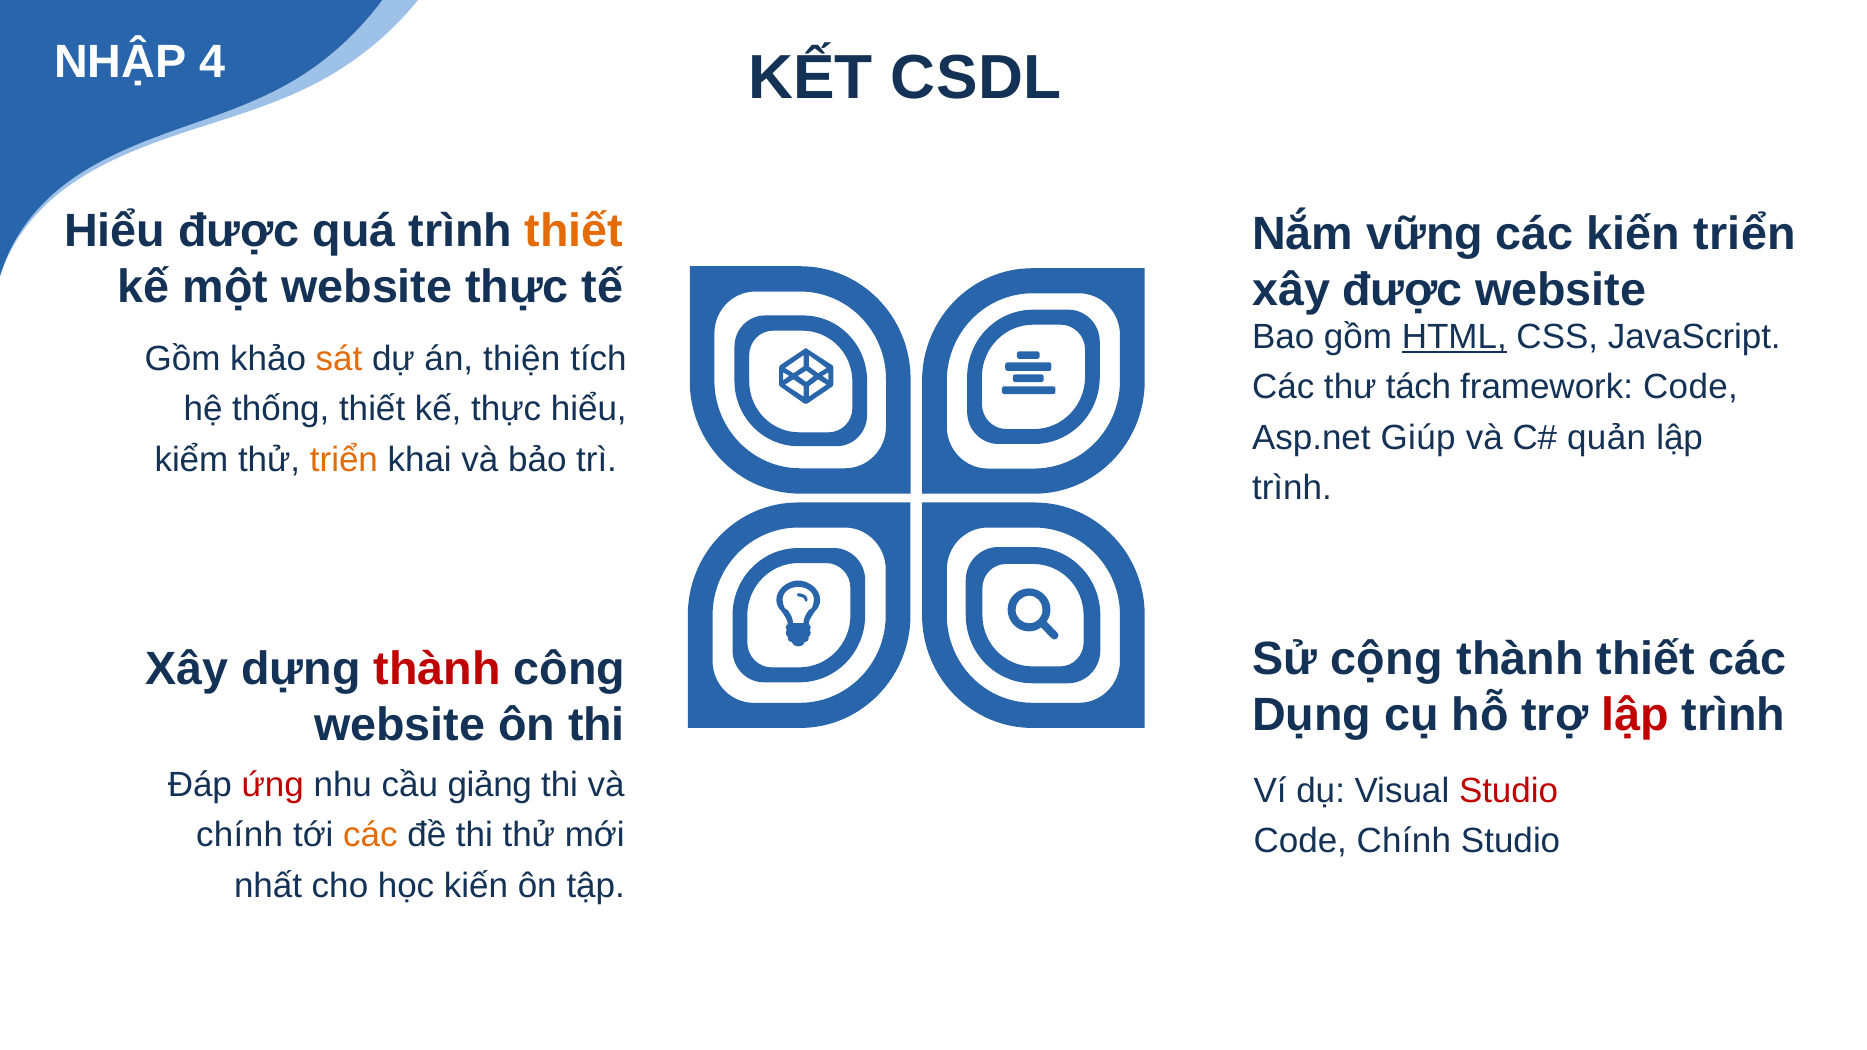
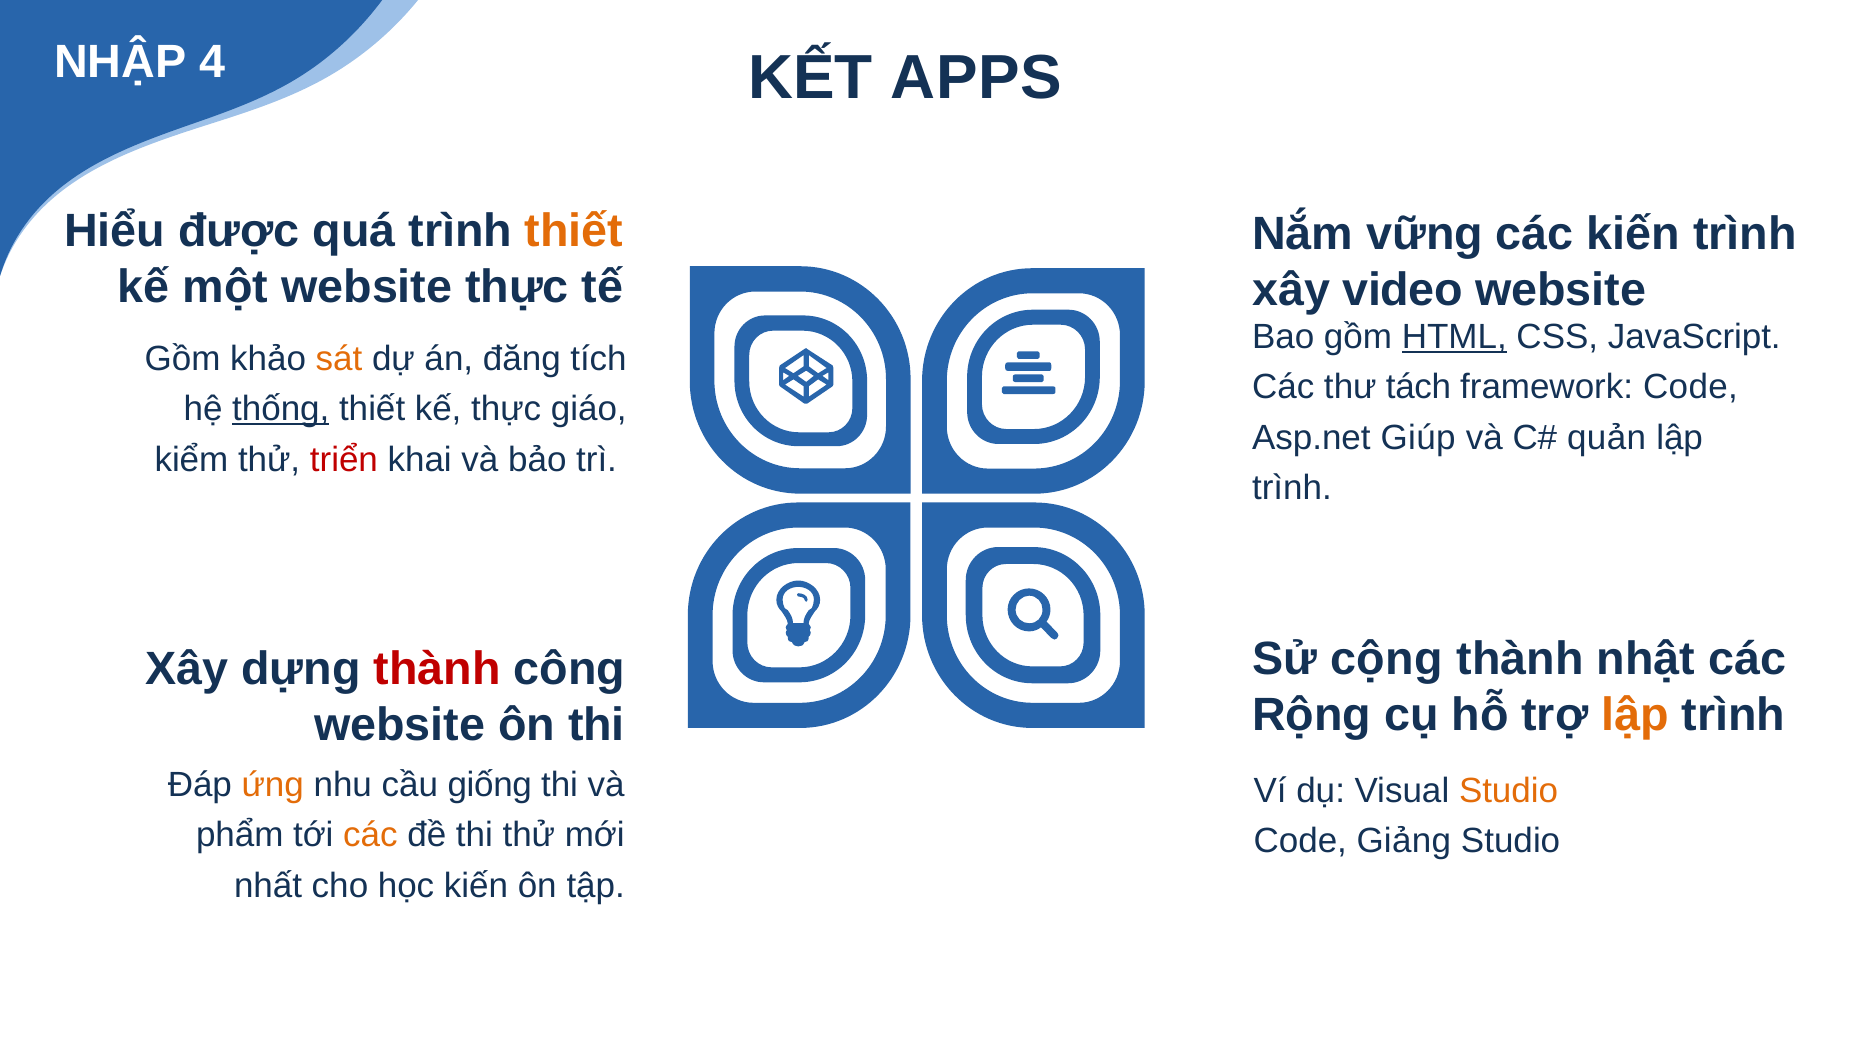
CSDL: CSDL -> APPS
kiến triển: triển -> trình
xây được: được -> video
thiện: thiện -> đăng
thống underline: none -> present
thực hiểu: hiểu -> giáo
triển at (344, 460) colour: orange -> red
thành thiết: thiết -> nhật
Dụng: Dụng -> Rộng
lập at (1635, 716) colour: red -> orange
ứng colour: red -> orange
giảng: giảng -> giống
Studio at (1509, 791) colour: red -> orange
chính at (240, 835): chính -> phẩm
Code Chính: Chính -> Giảng
